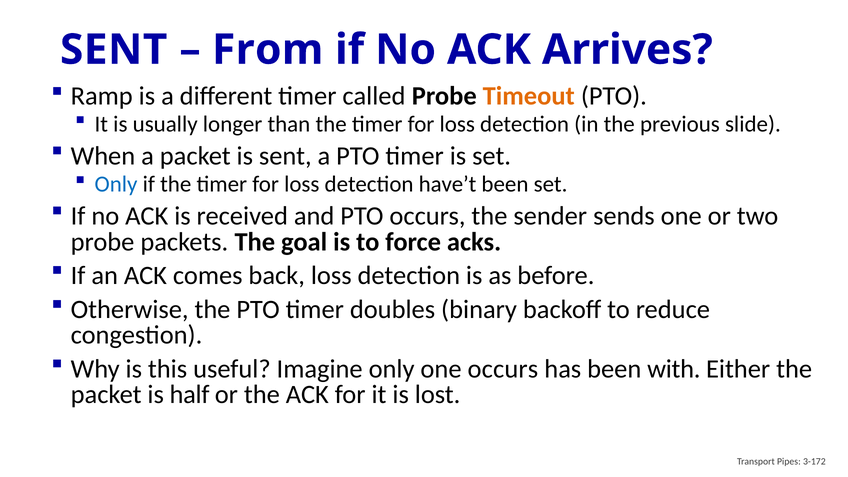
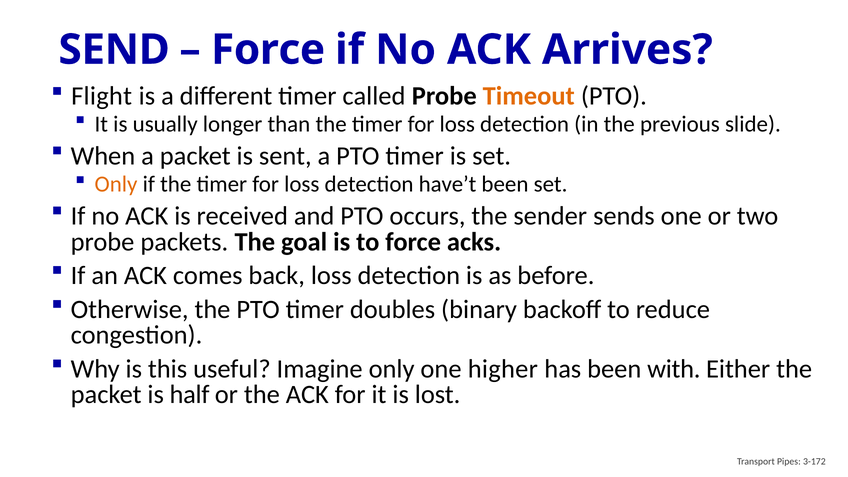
SENT at (114, 50): SENT -> SEND
From at (268, 50): From -> Force
Ramp: Ramp -> Flight
Only at (116, 184) colour: blue -> orange
one occurs: occurs -> higher
